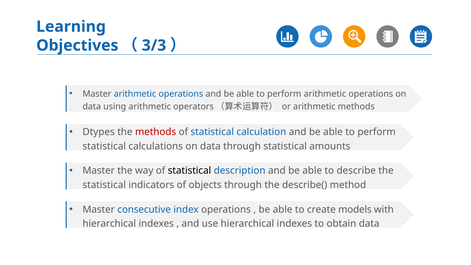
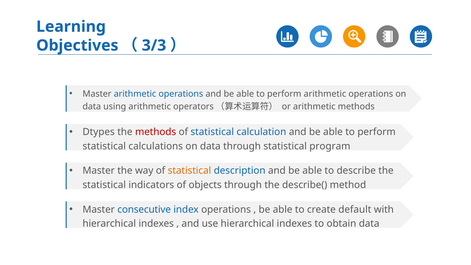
amounts: amounts -> program
statistical at (189, 171) colour: black -> orange
models: models -> default
